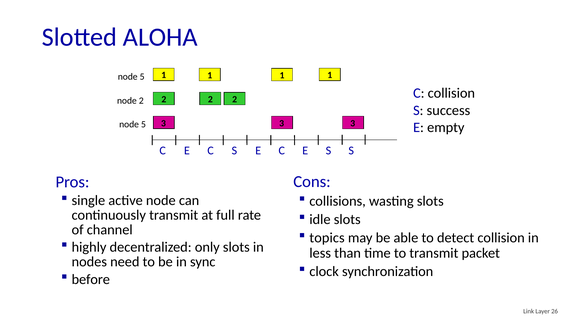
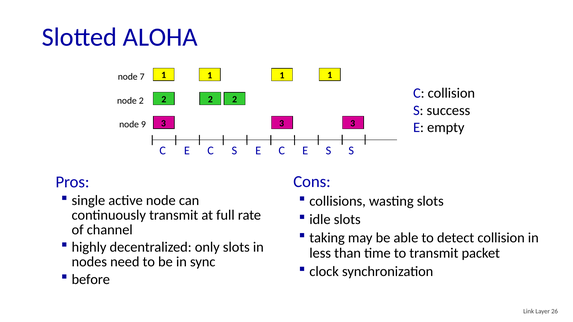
5 at (142, 77): 5 -> 7
5 at (143, 125): 5 -> 9
topics: topics -> taking
